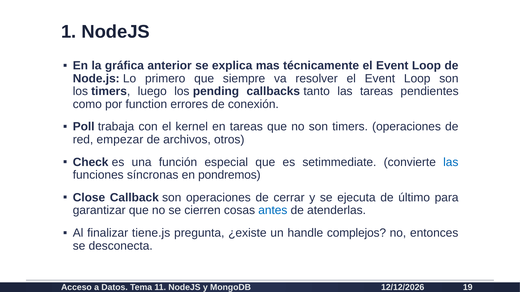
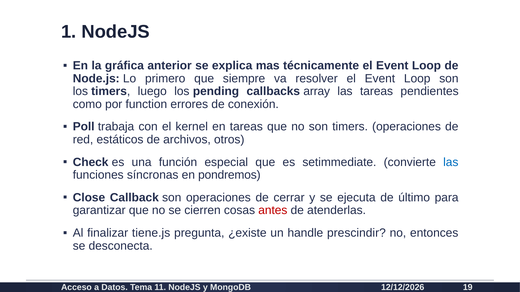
tanto: tanto -> array
empezar: empezar -> estáticos
antes colour: blue -> red
complejos: complejos -> prescindir
